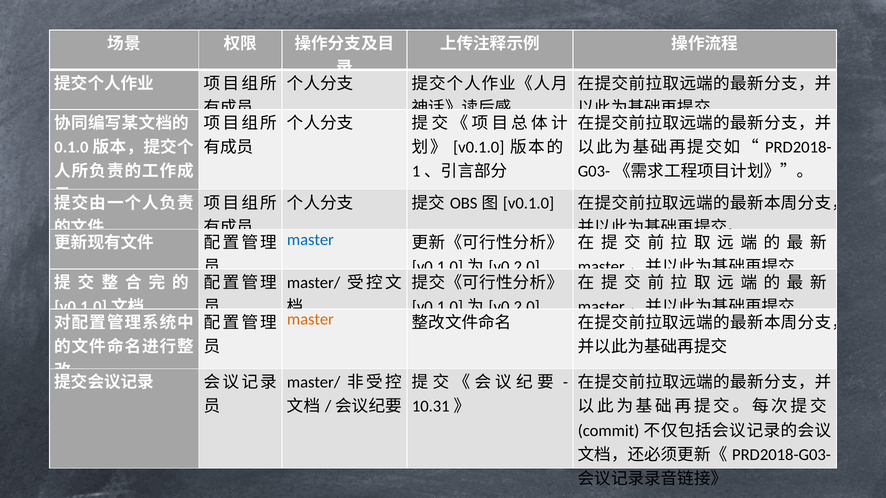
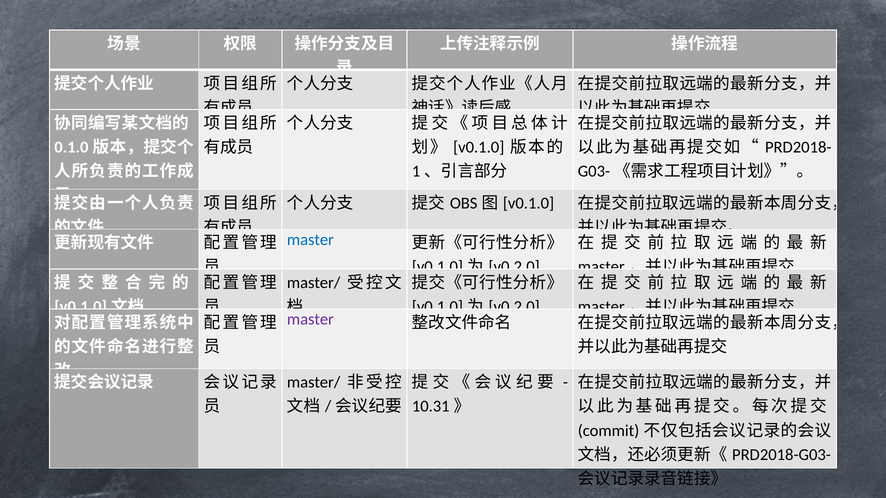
master at (310, 319) colour: orange -> purple
